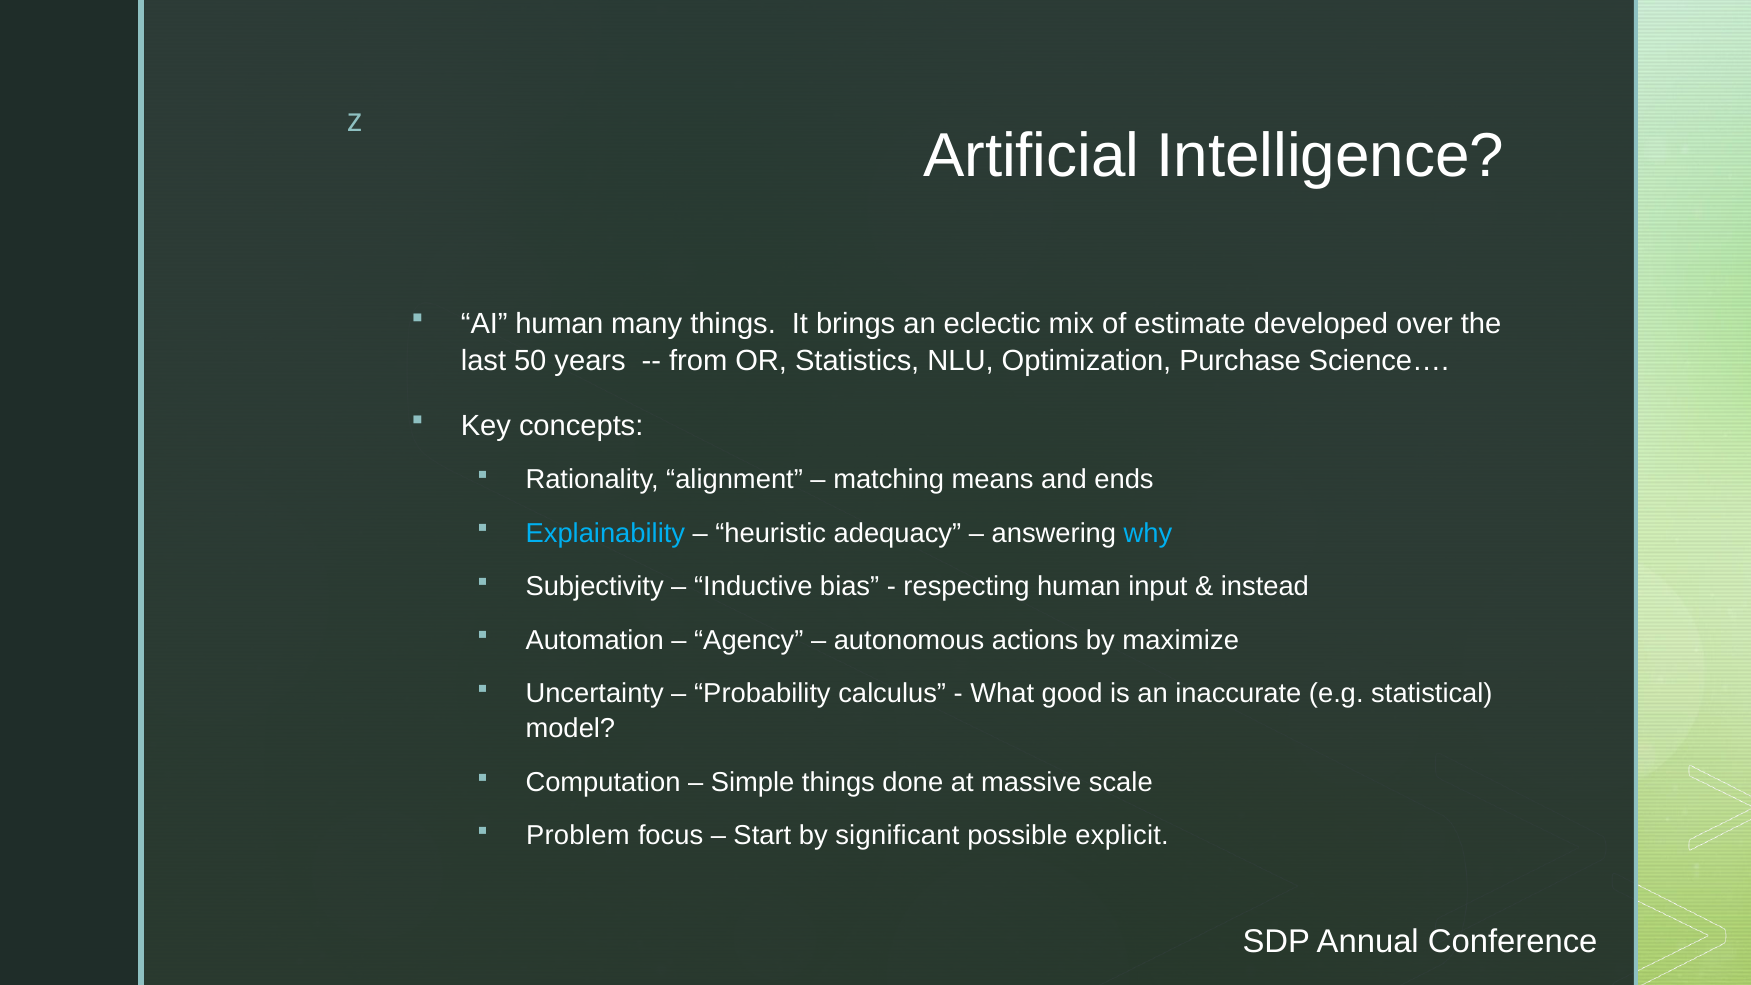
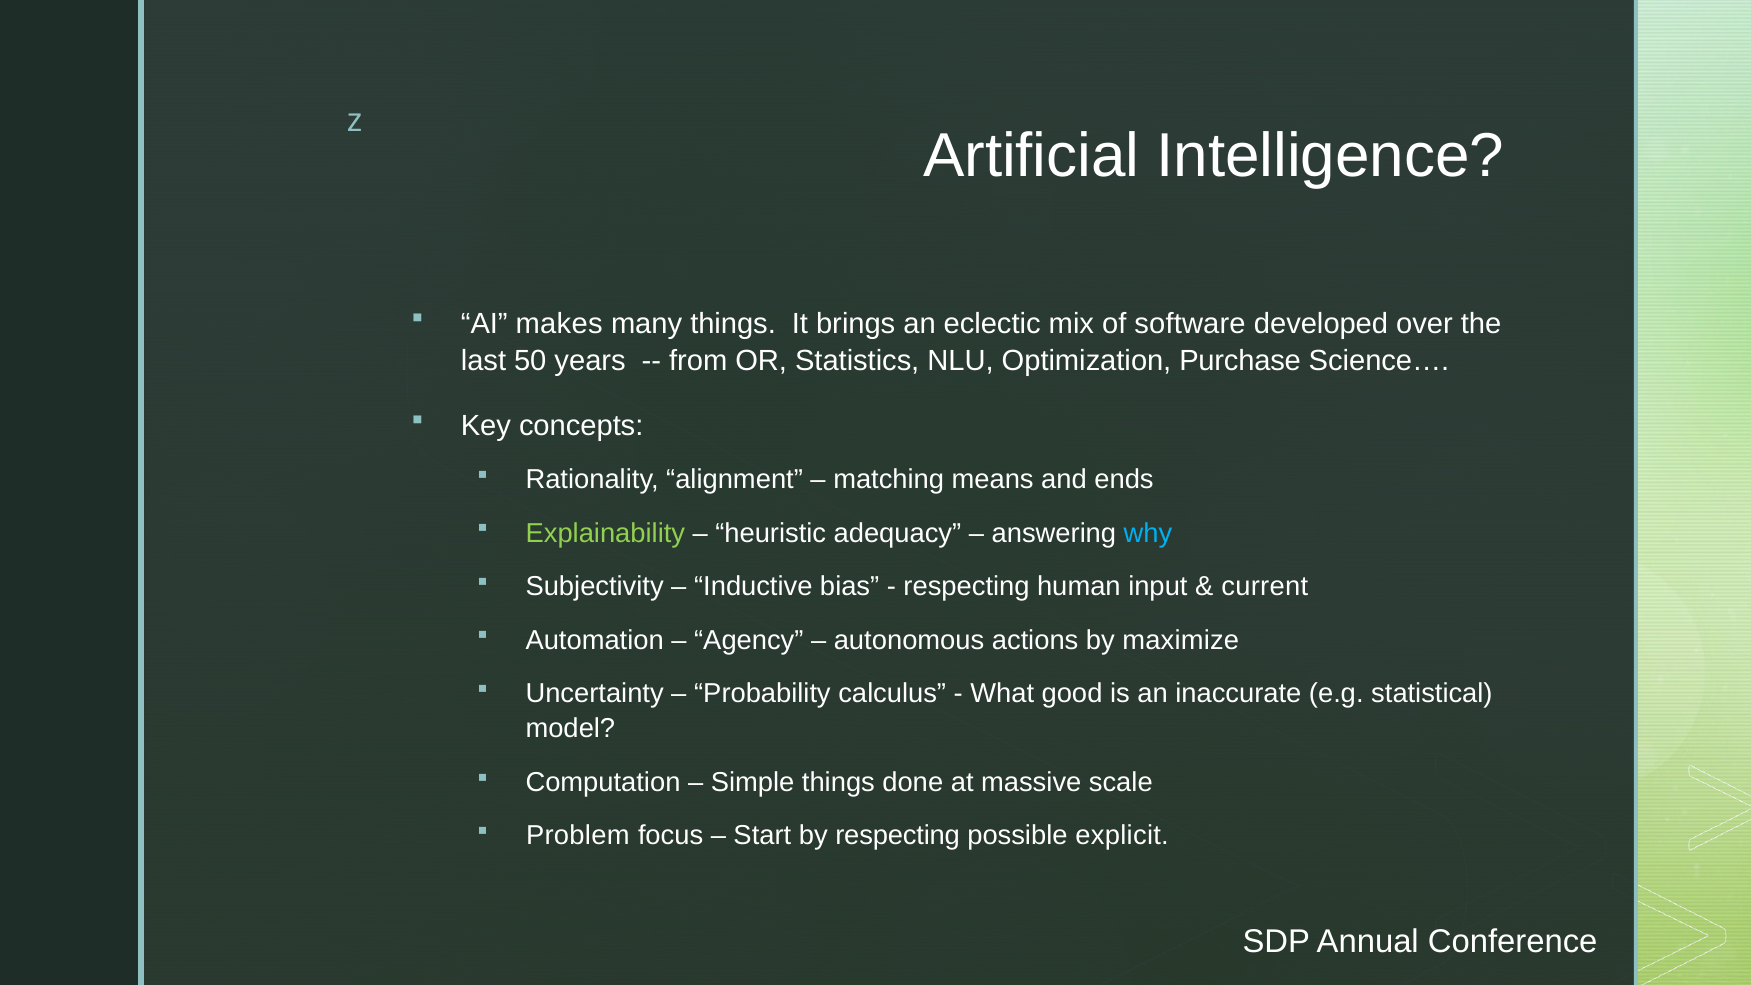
AI human: human -> makes
estimate: estimate -> software
Explainability colour: light blue -> light green
instead: instead -> current
by significant: significant -> respecting
